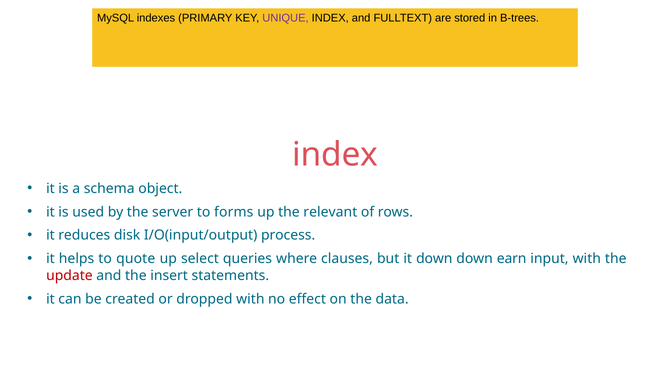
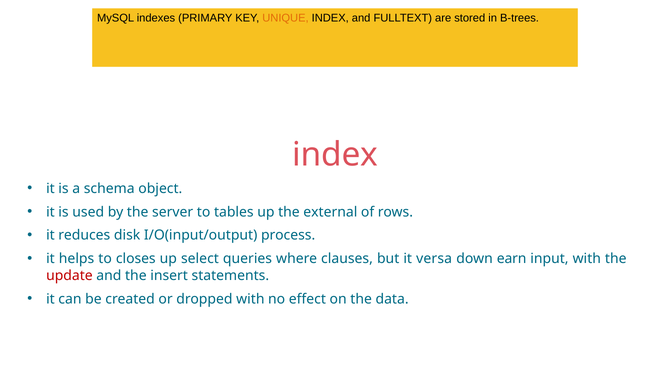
UNIQUE colour: purple -> orange
forms: forms -> tables
relevant: relevant -> external
quote: quote -> closes
it down: down -> versa
